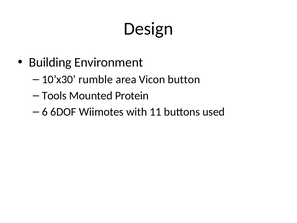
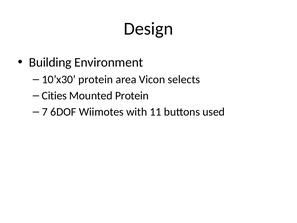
10’x30 rumble: rumble -> protein
button: button -> selects
Tools: Tools -> Cities
6: 6 -> 7
